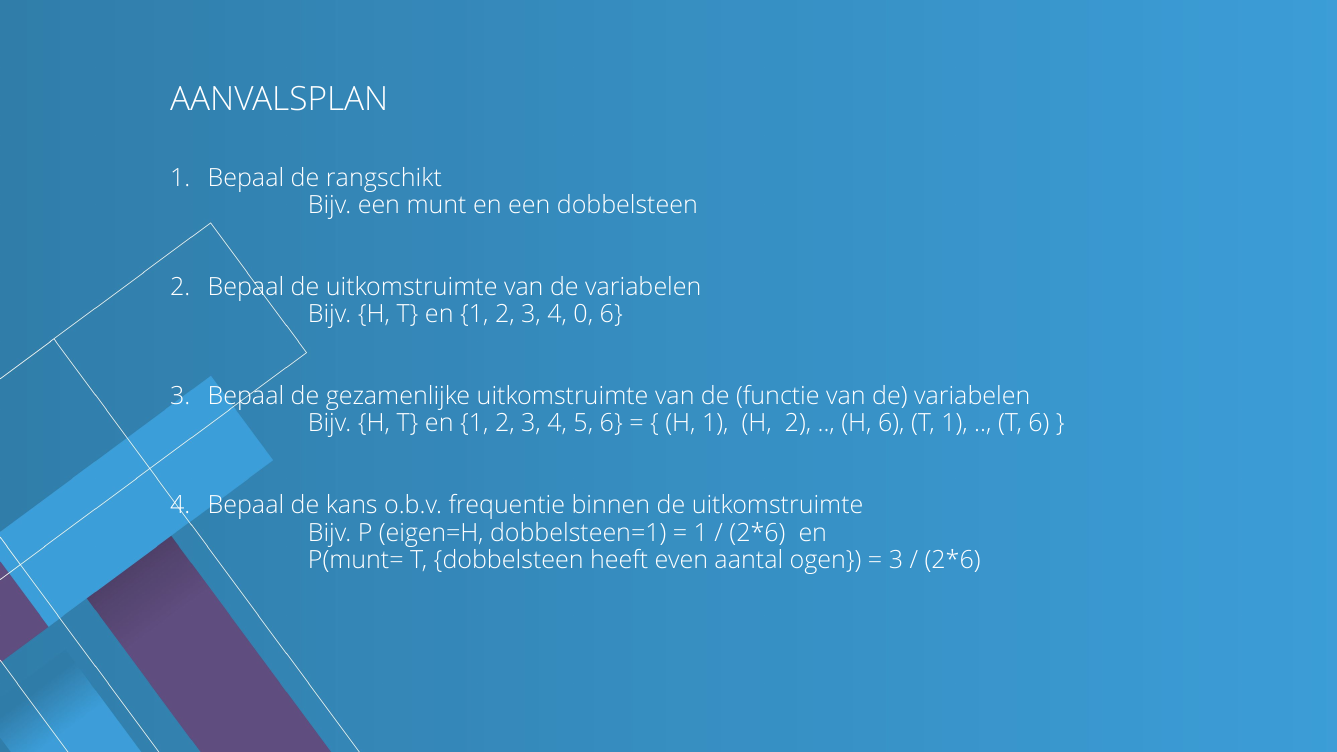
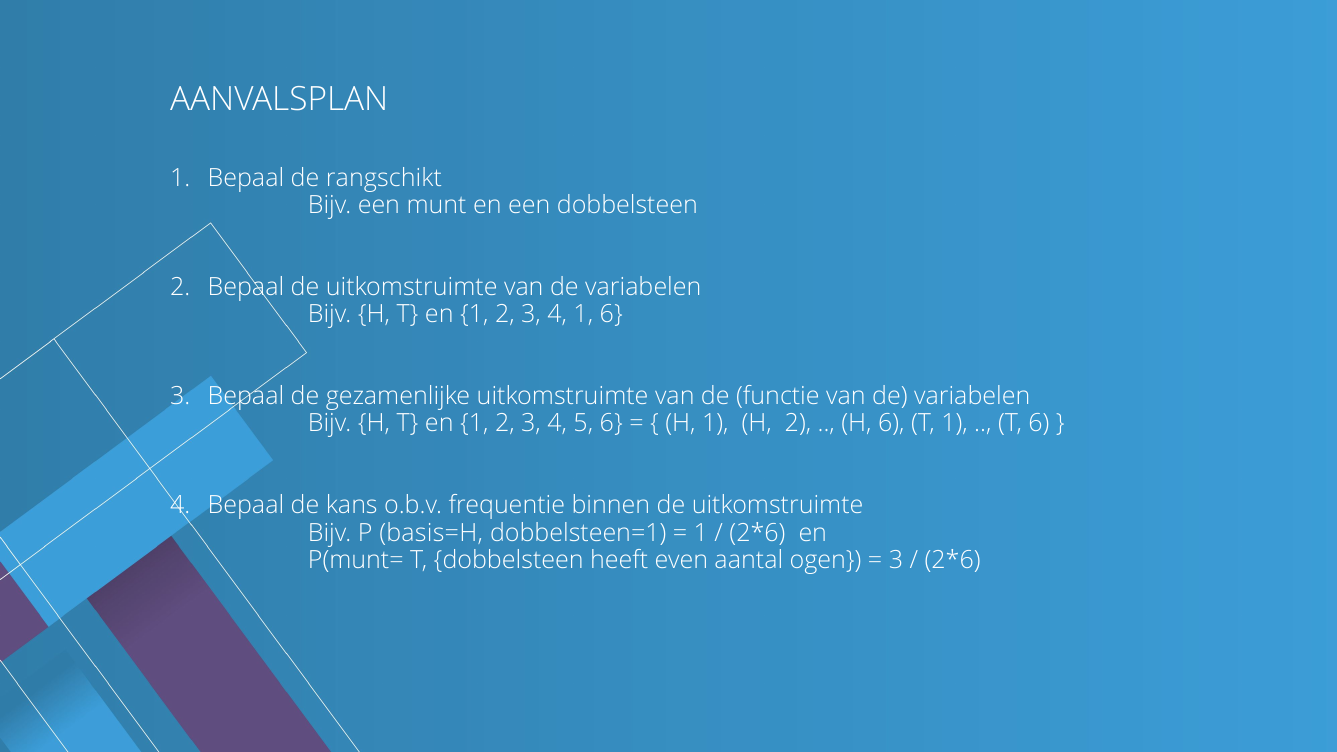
4 0: 0 -> 1
eigen=H: eigen=H -> basis=H
